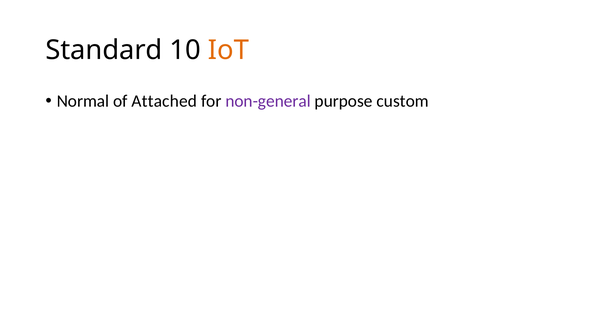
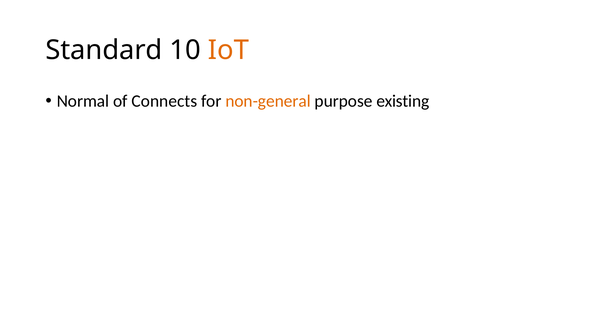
Attached: Attached -> Connects
non-general colour: purple -> orange
custom: custom -> existing
